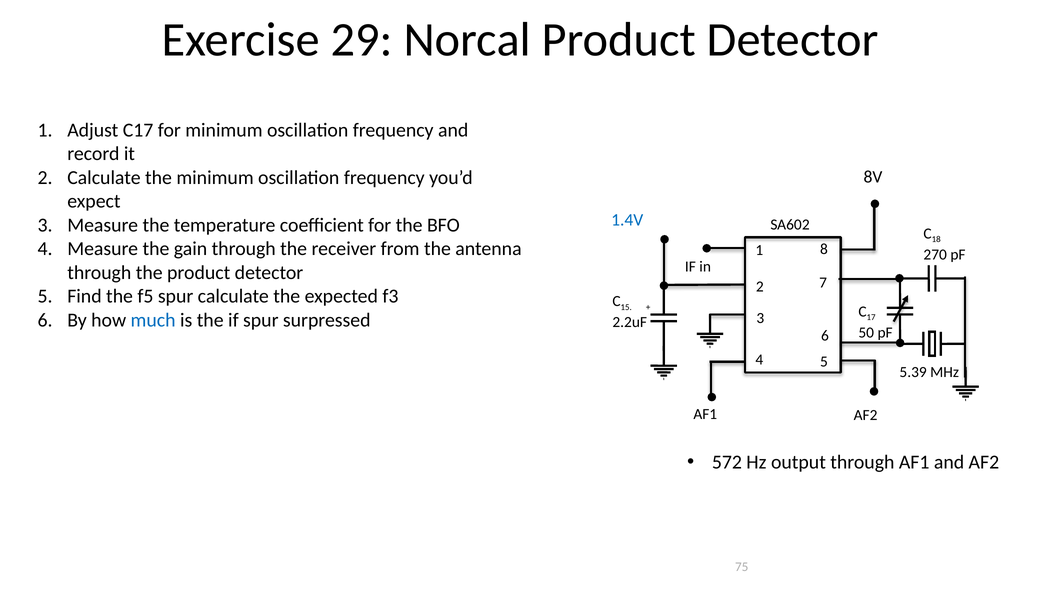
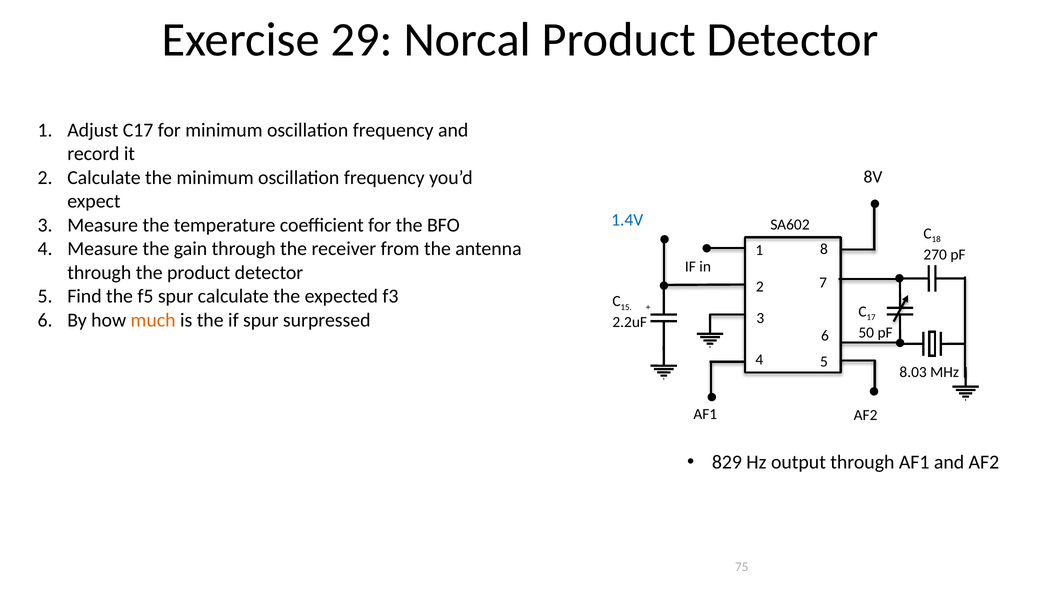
much colour: blue -> orange
5.39: 5.39 -> 8.03
572: 572 -> 829
